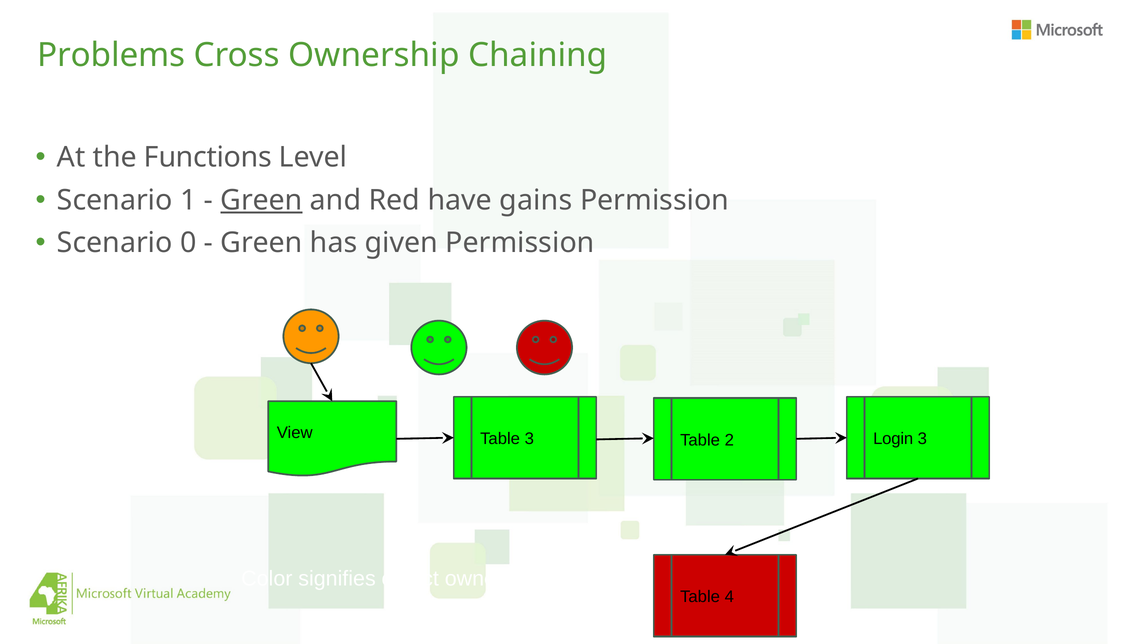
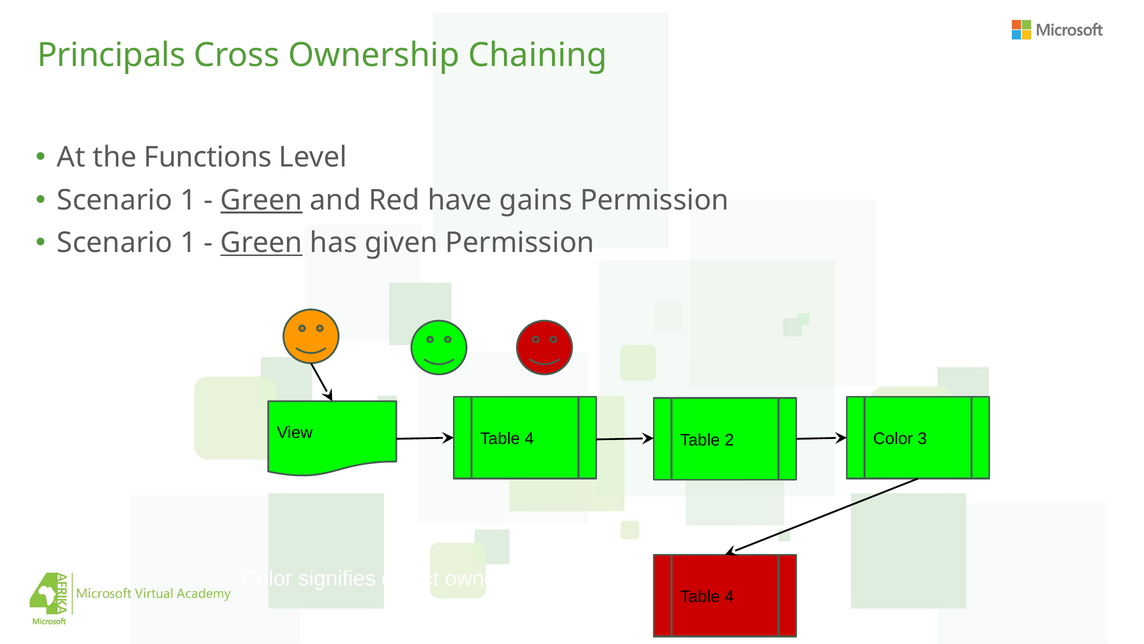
Problems: Problems -> Principals
0 at (188, 243): 0 -> 1
Green at (262, 243) underline: none -> present
3 at (529, 439): 3 -> 4
2 Login: Login -> Color
